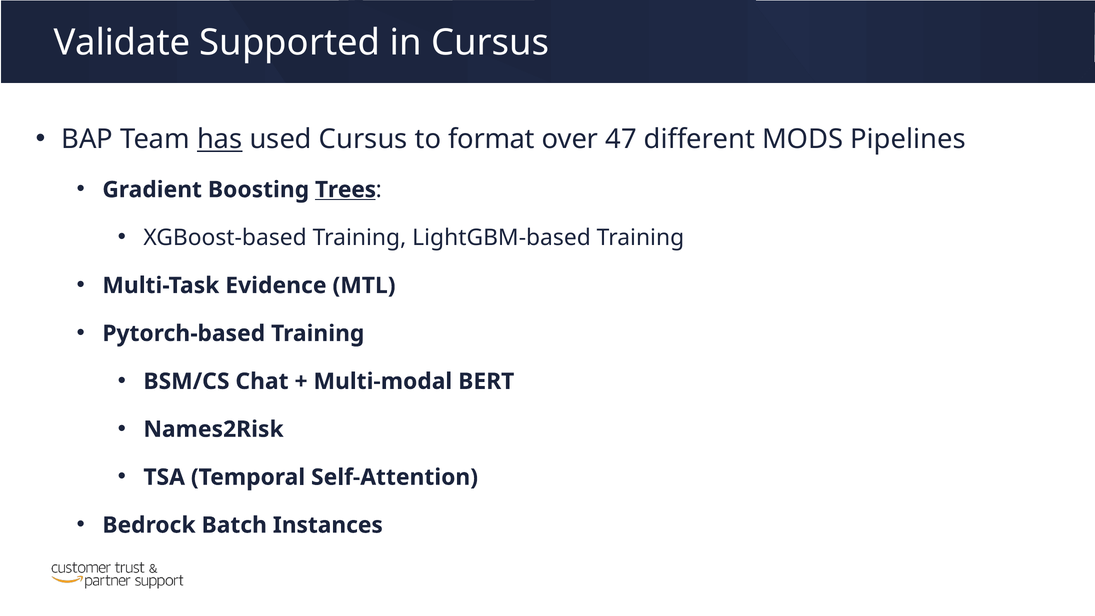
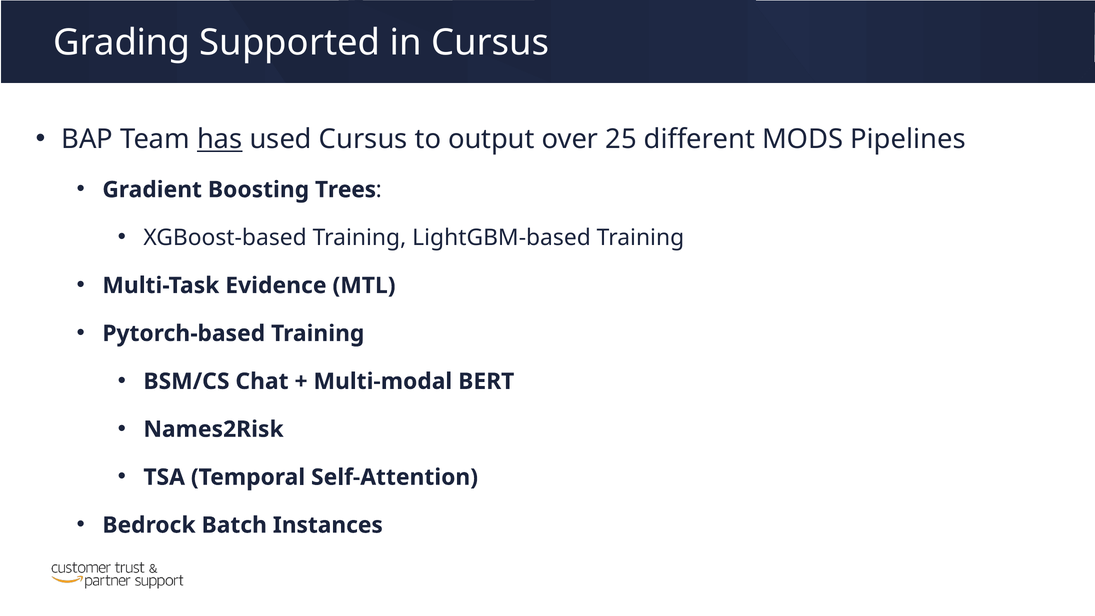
Validate: Validate -> Grading
format: format -> output
47: 47 -> 25
Trees underline: present -> none
